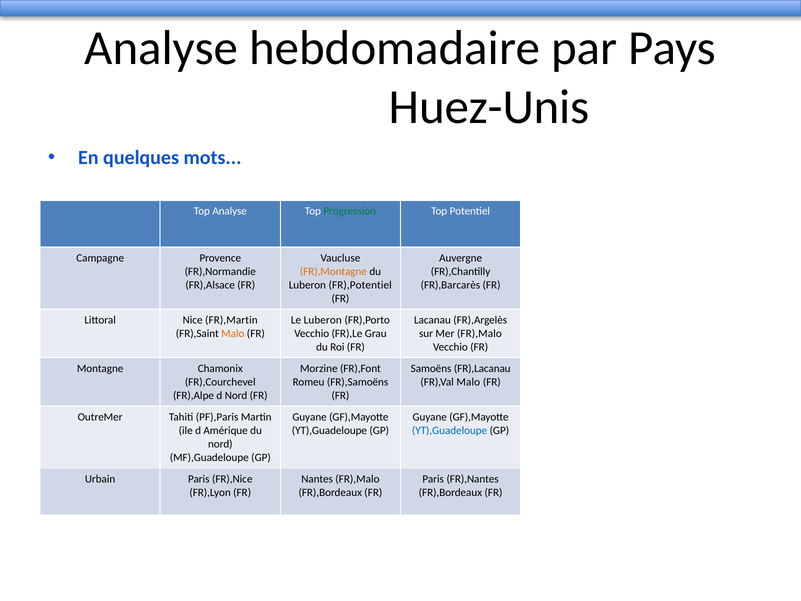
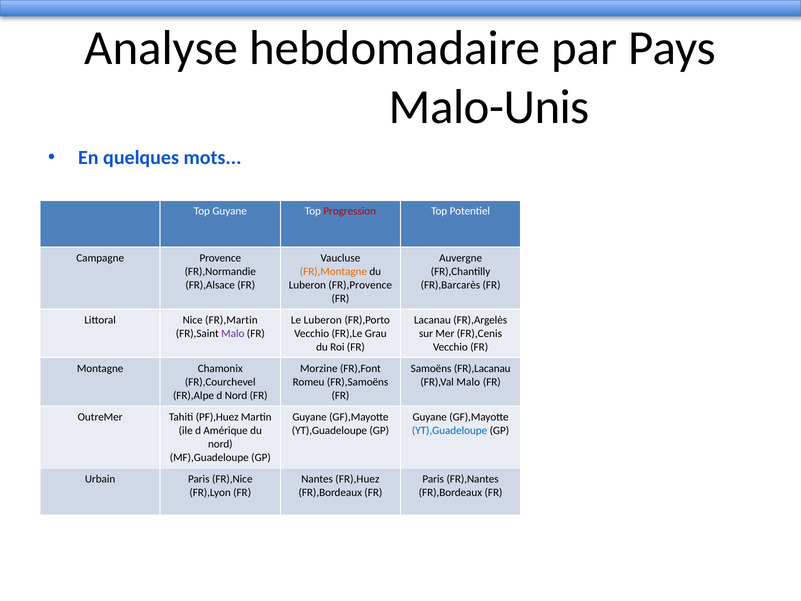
Huez-Unis: Huez-Unis -> Malo-Unis
Top Analyse: Analyse -> Guyane
Progression colour: green -> red
FR),Potentiel: FR),Potentiel -> FR),Provence
Malo at (233, 333) colour: orange -> purple
Mer FR),Malo: FR),Malo -> FR),Cenis
PF),Paris: PF),Paris -> PF),Huez
Nantes FR),Malo: FR),Malo -> FR),Huez
